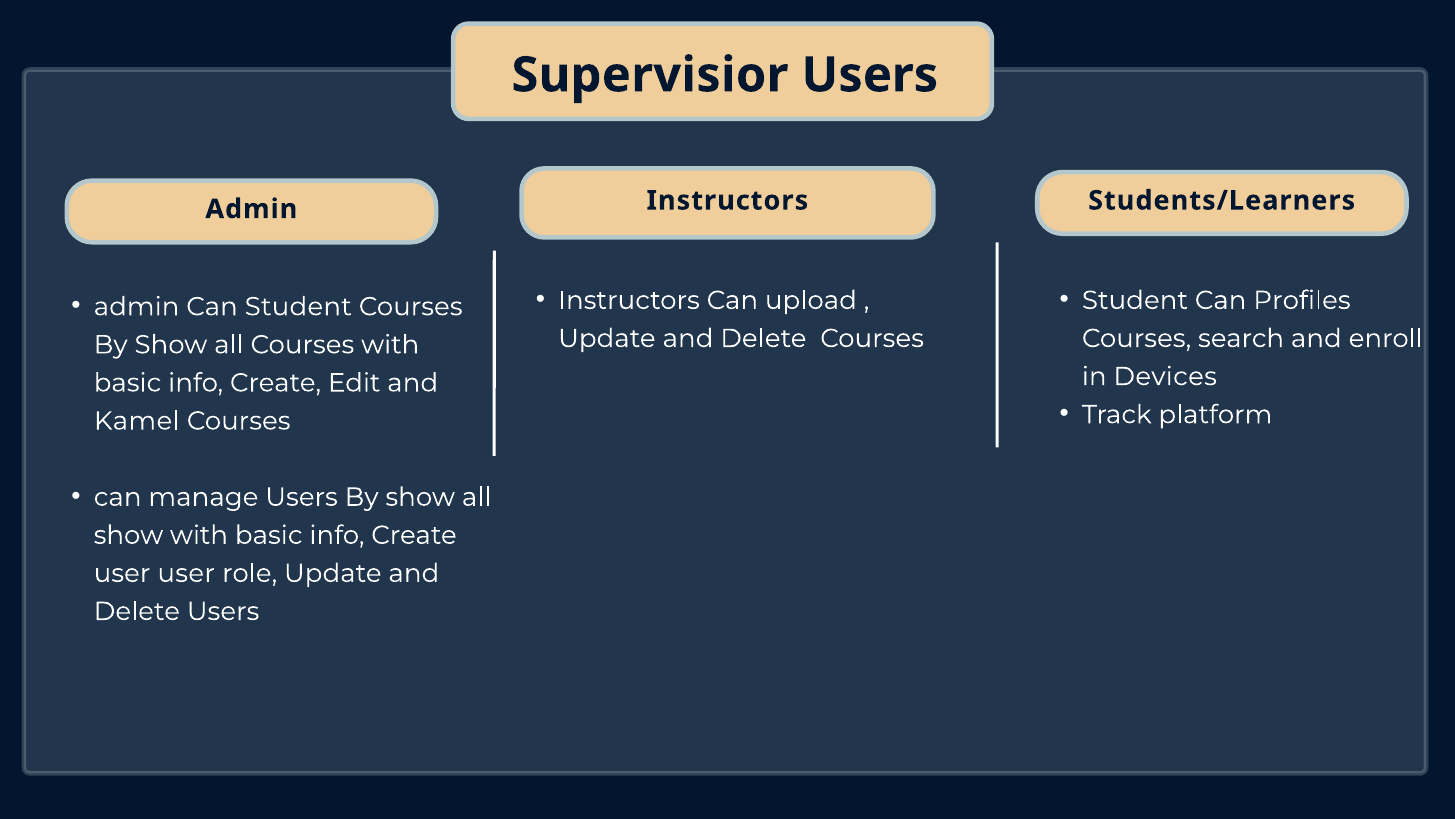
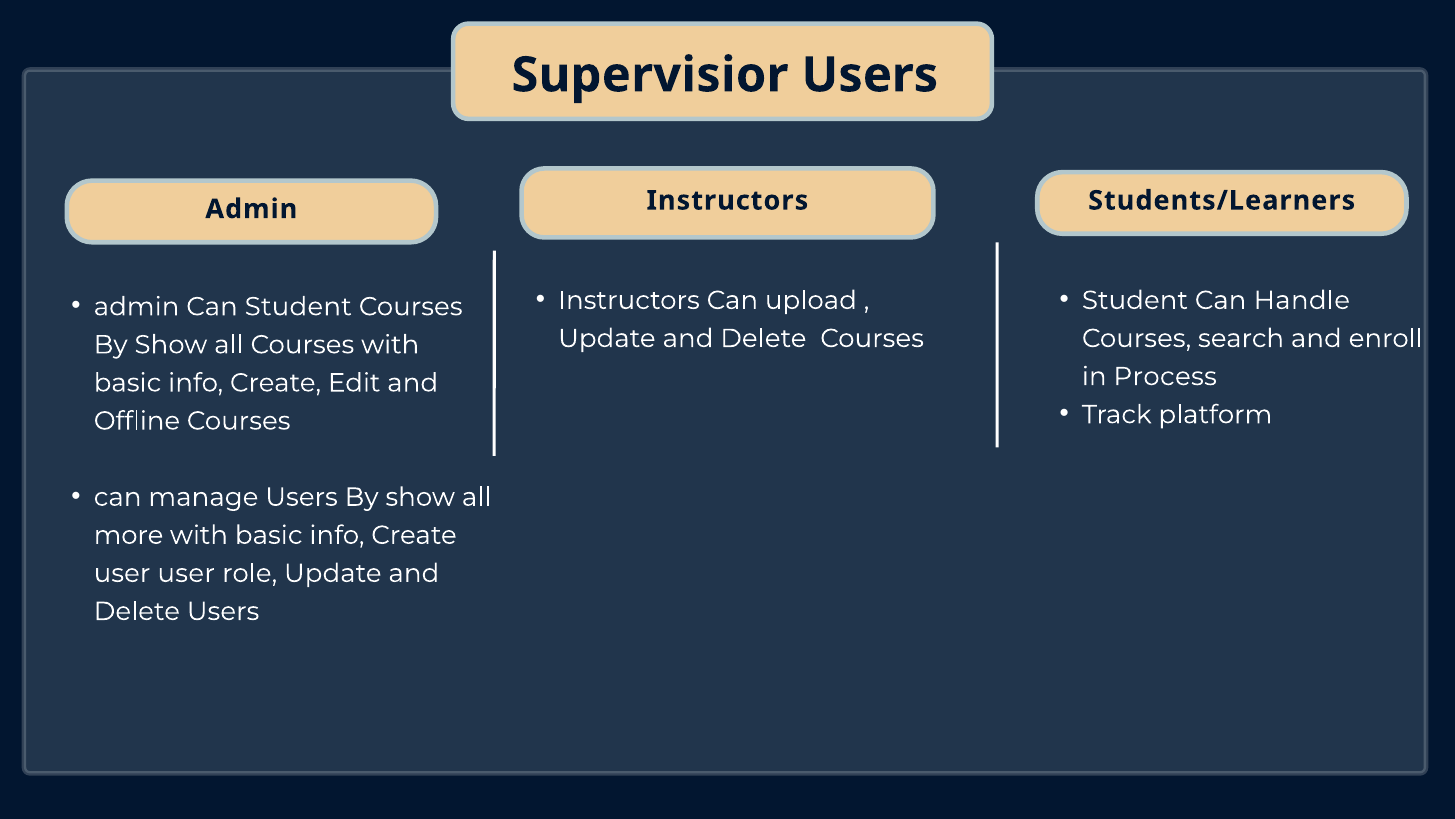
Profiles: Profiles -> Handle
Devices: Devices -> Process
Kamel: Kamel -> Offline
show at (128, 535): show -> more
